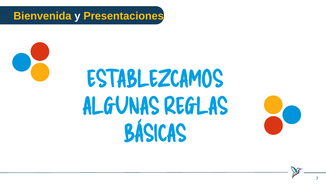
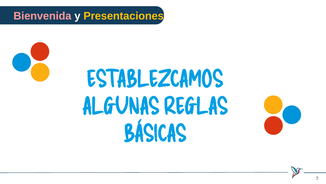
Bienvenida colour: yellow -> pink
